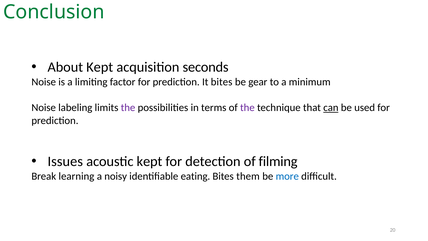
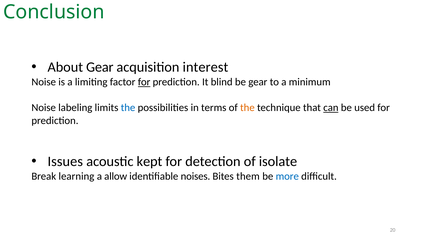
About Kept: Kept -> Gear
seconds: seconds -> interest
for at (144, 82) underline: none -> present
It bites: bites -> blind
the at (128, 108) colour: purple -> blue
the at (247, 108) colour: purple -> orange
filming: filming -> isolate
noisy: noisy -> allow
eating: eating -> noises
